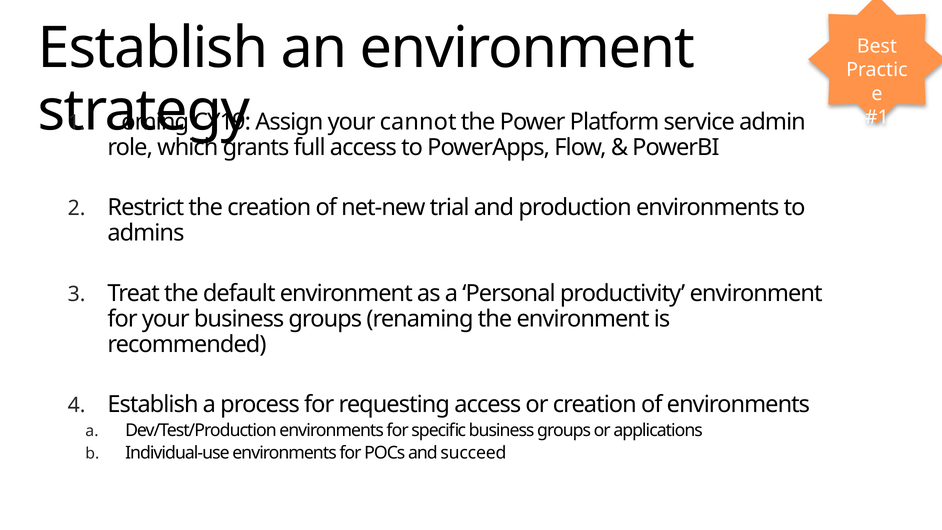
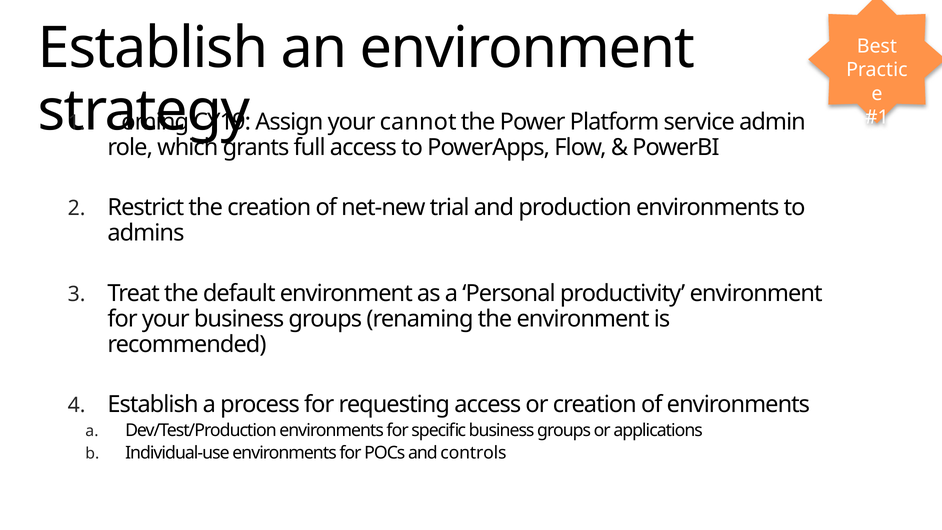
succeed: succeed -> controls
